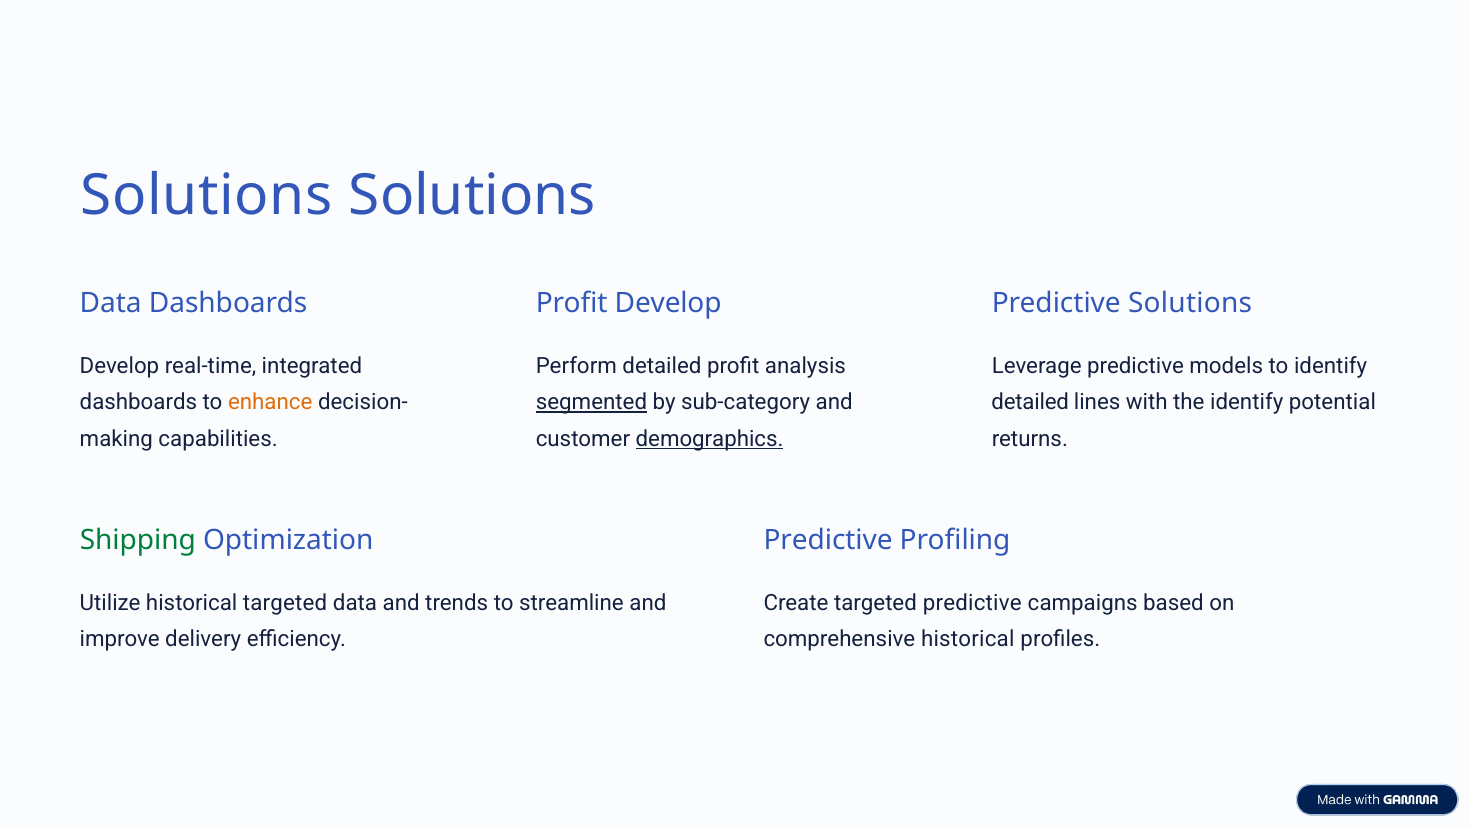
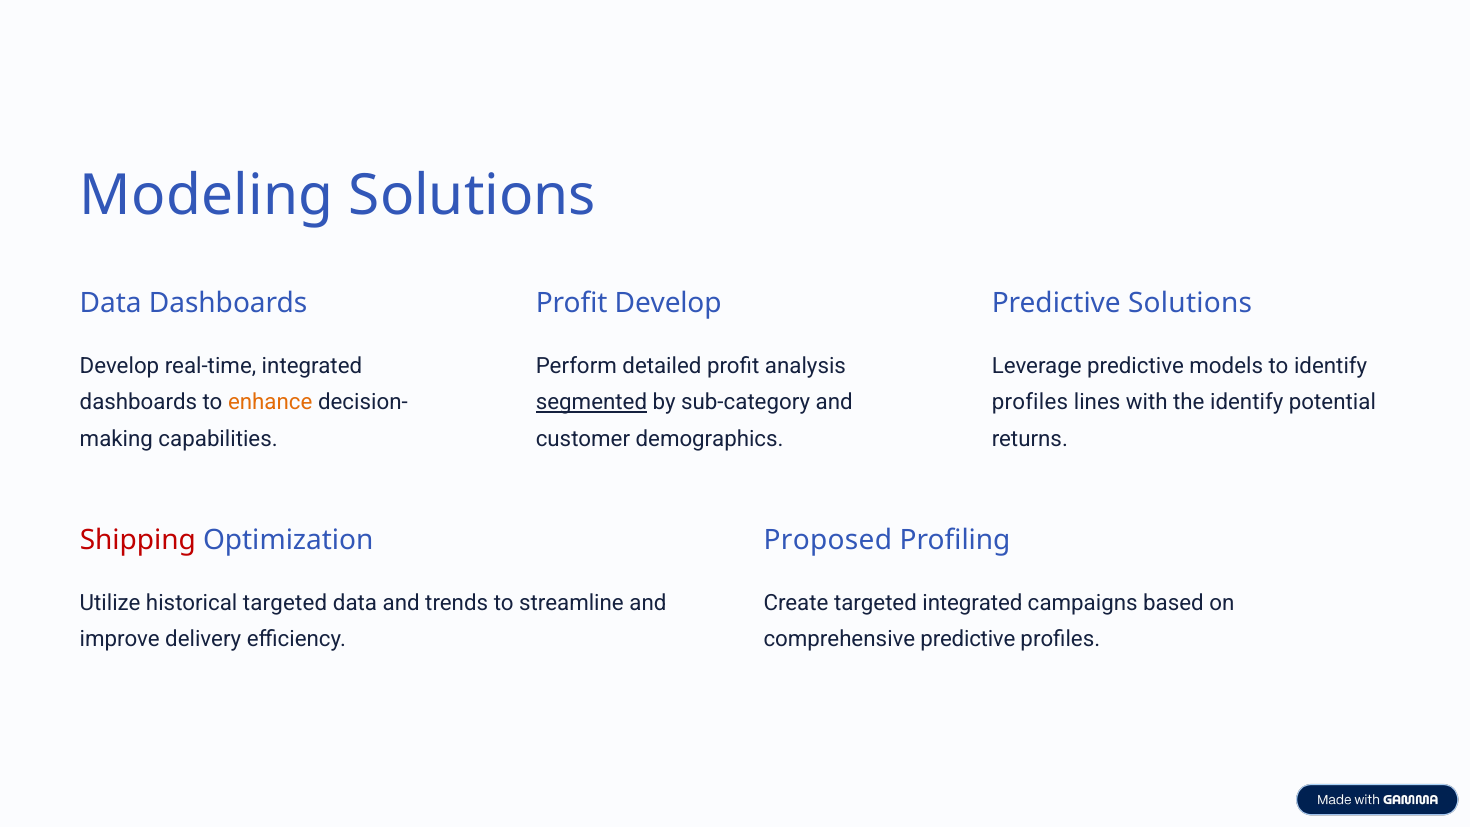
Solutions at (207, 196): Solutions -> Modeling
detailed at (1030, 402): detailed -> profiles
demographics underline: present -> none
Shipping colour: green -> red
Predictive at (828, 540): Predictive -> Proposed
targeted predictive: predictive -> integrated
comprehensive historical: historical -> predictive
